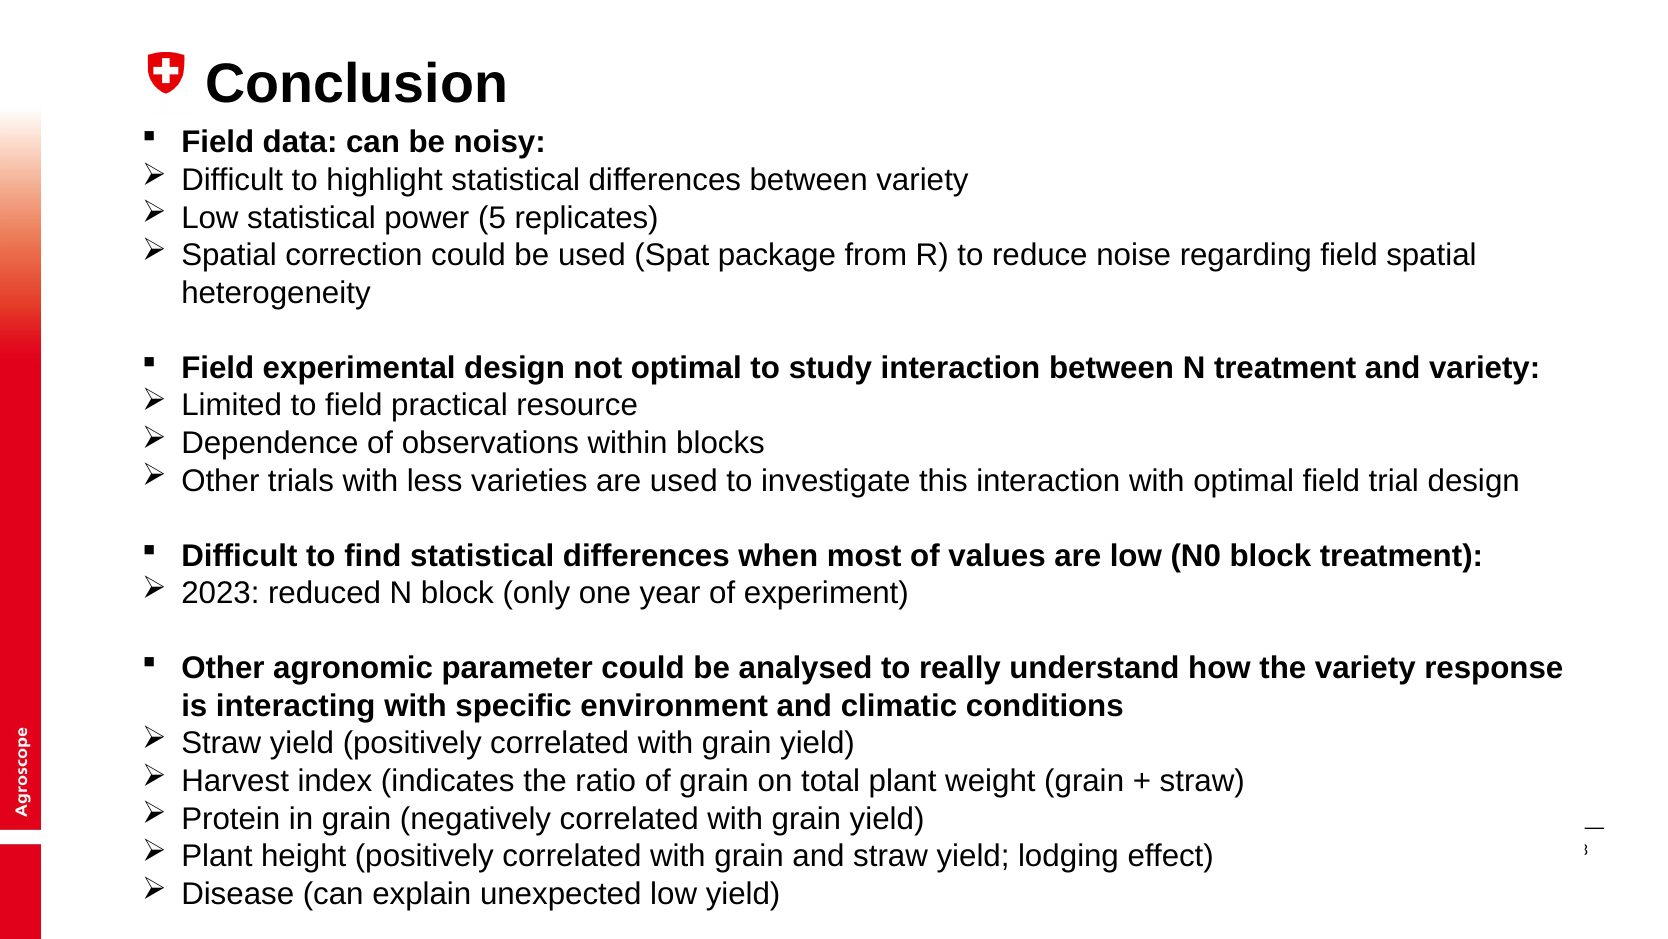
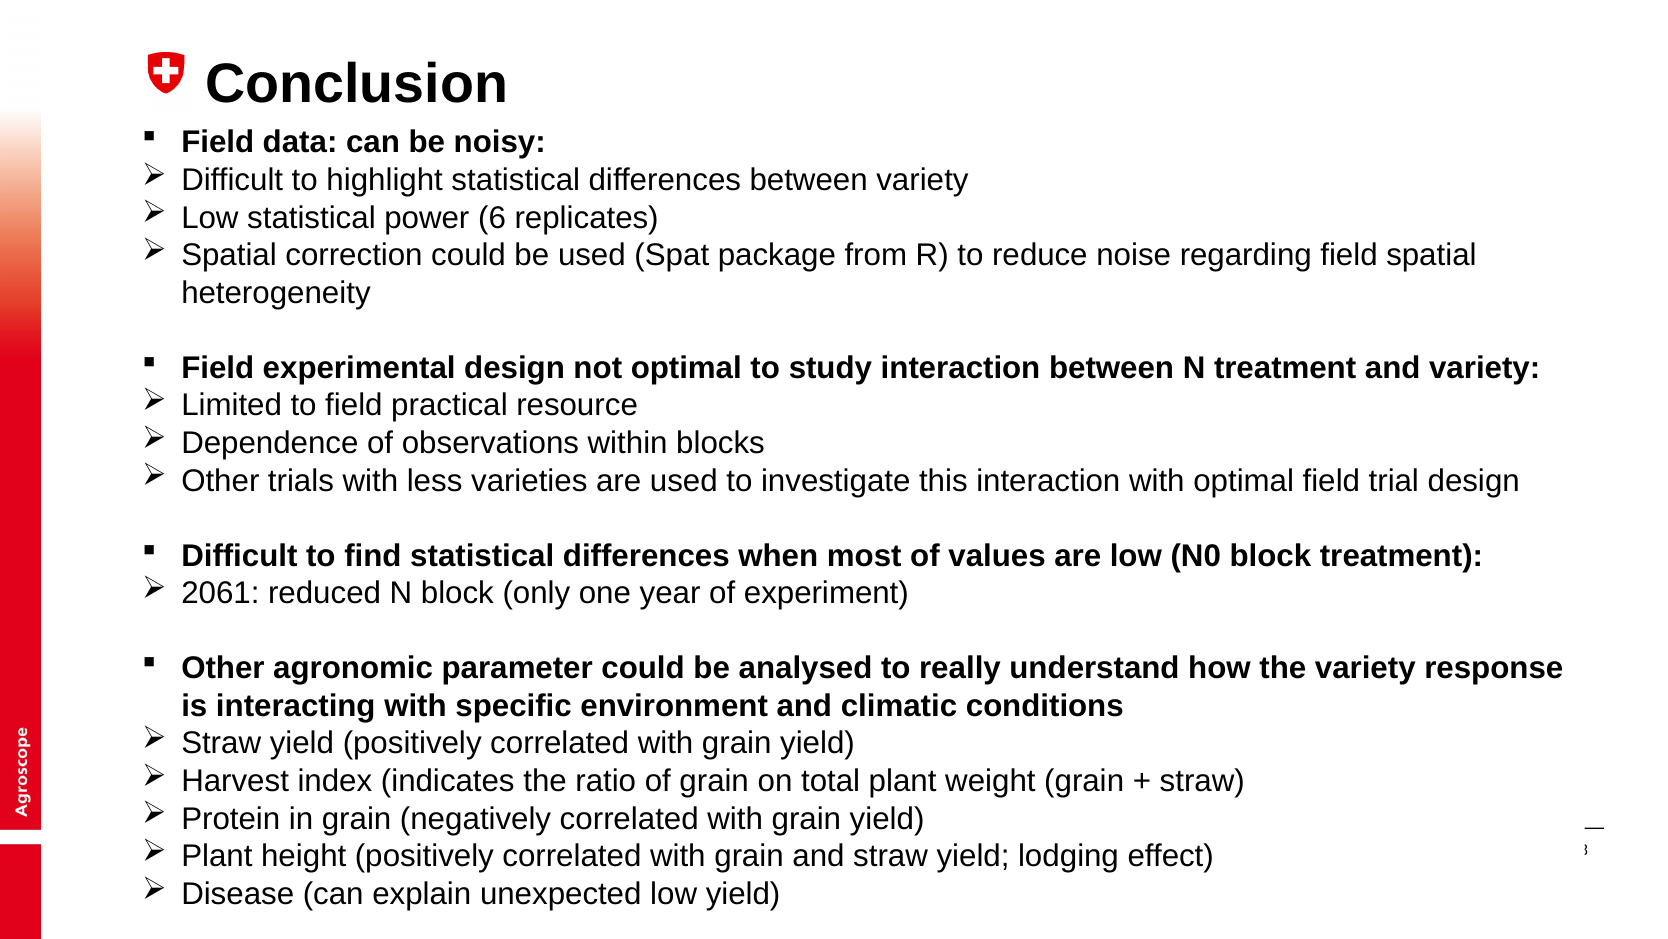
5: 5 -> 6
2023: 2023 -> 2061
